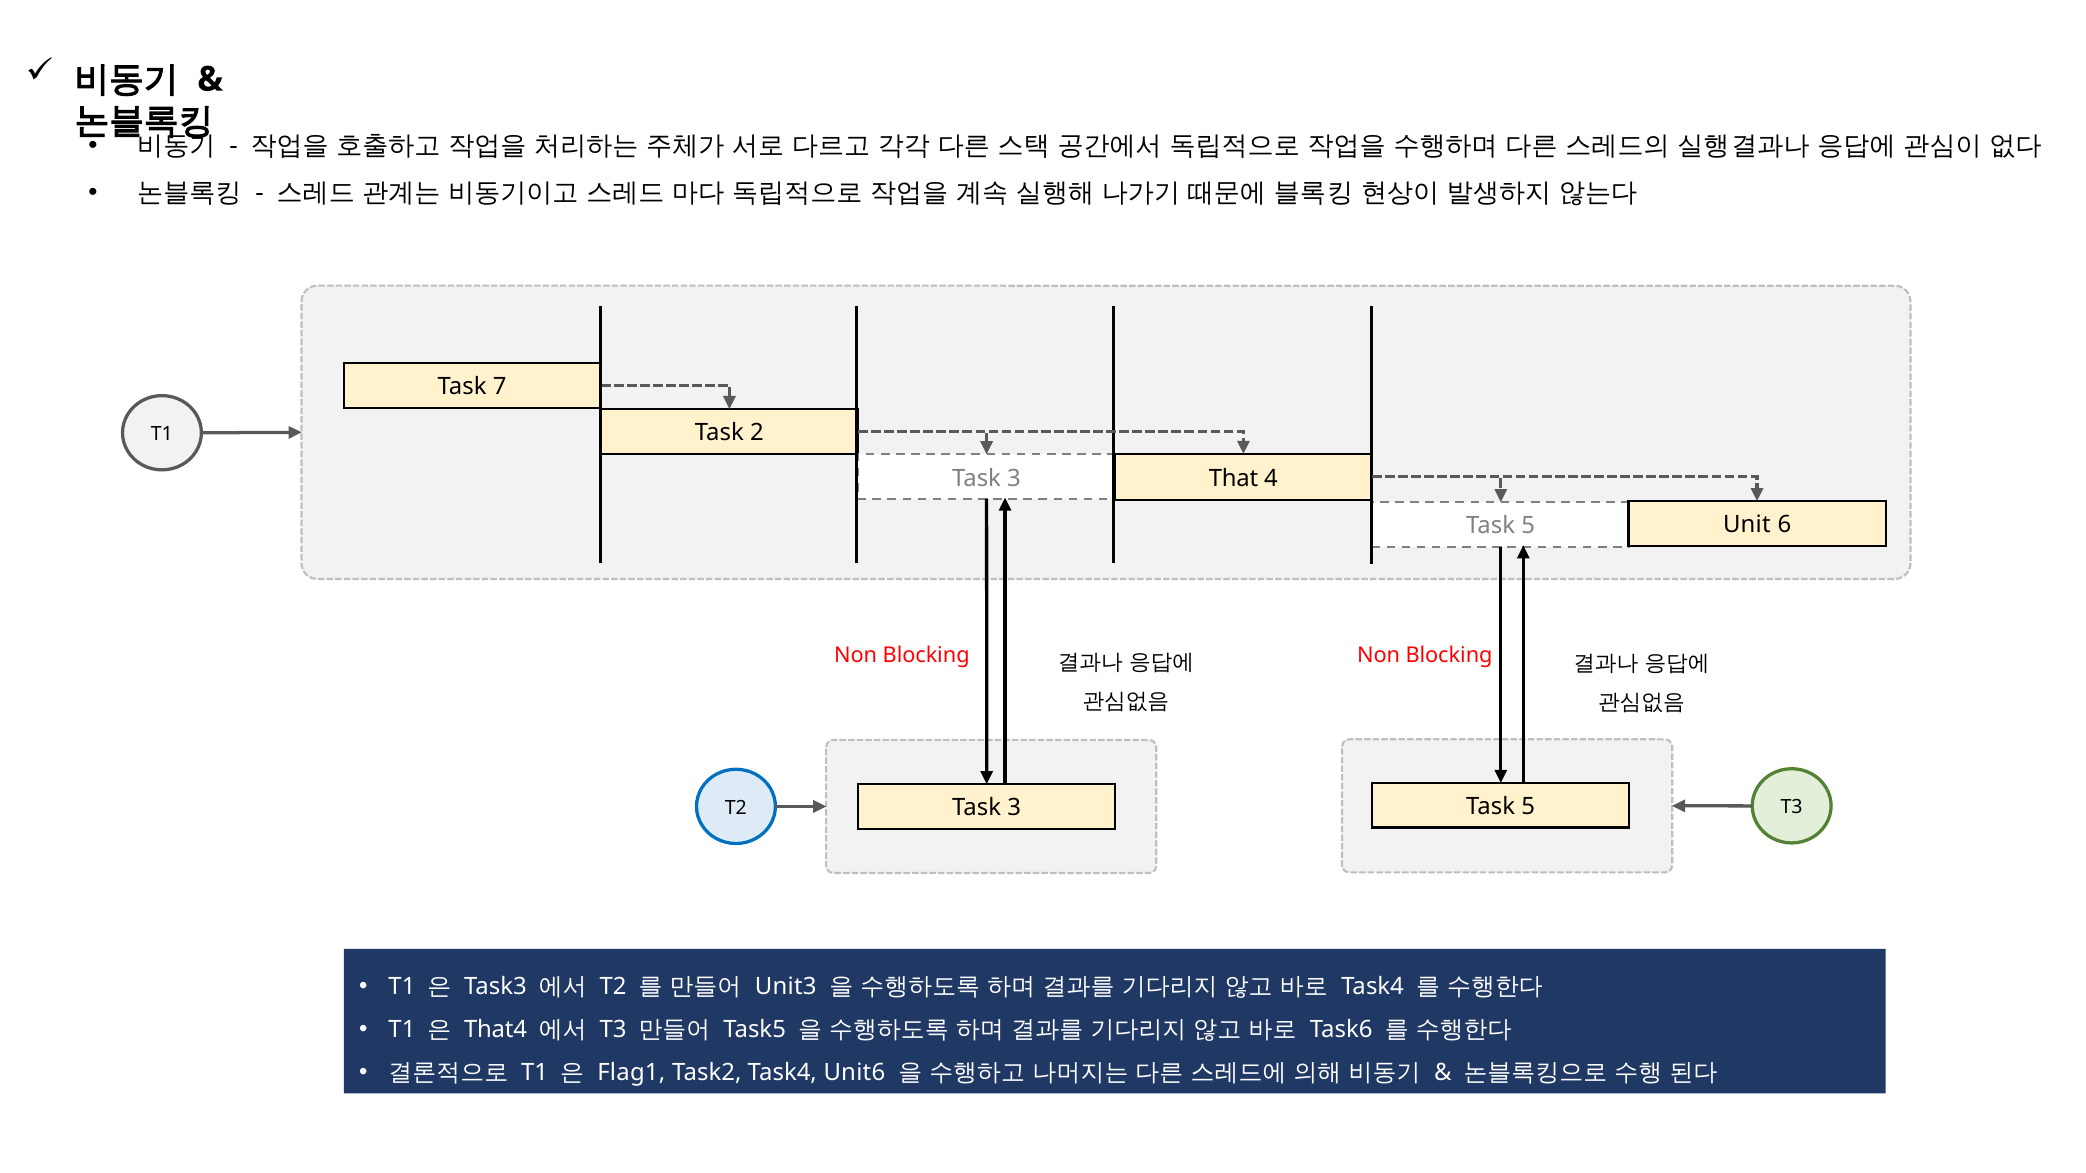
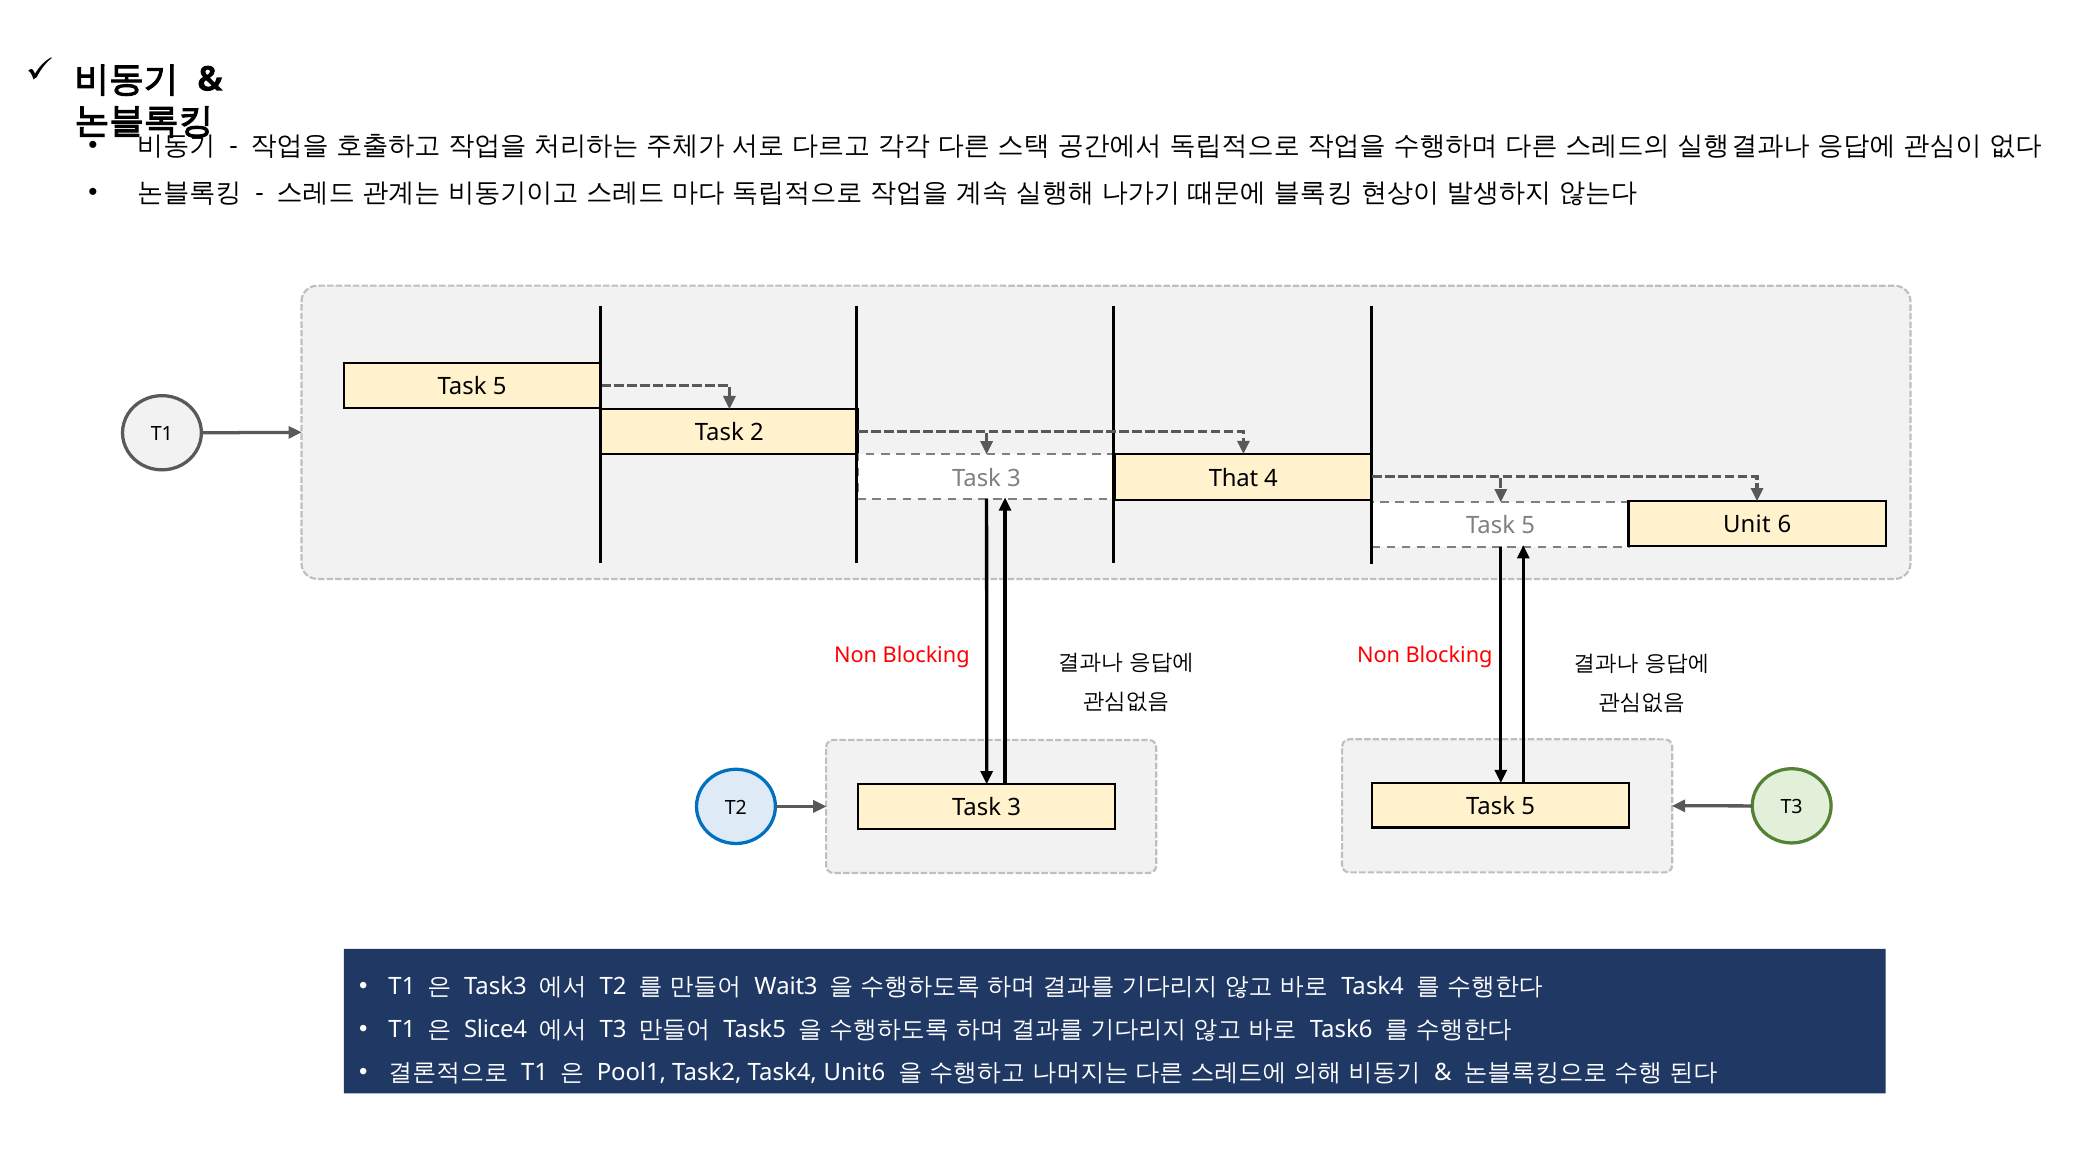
7 at (500, 387): 7 -> 5
Unit3: Unit3 -> Wait3
That4: That4 -> Slice4
Flag1: Flag1 -> Pool1
